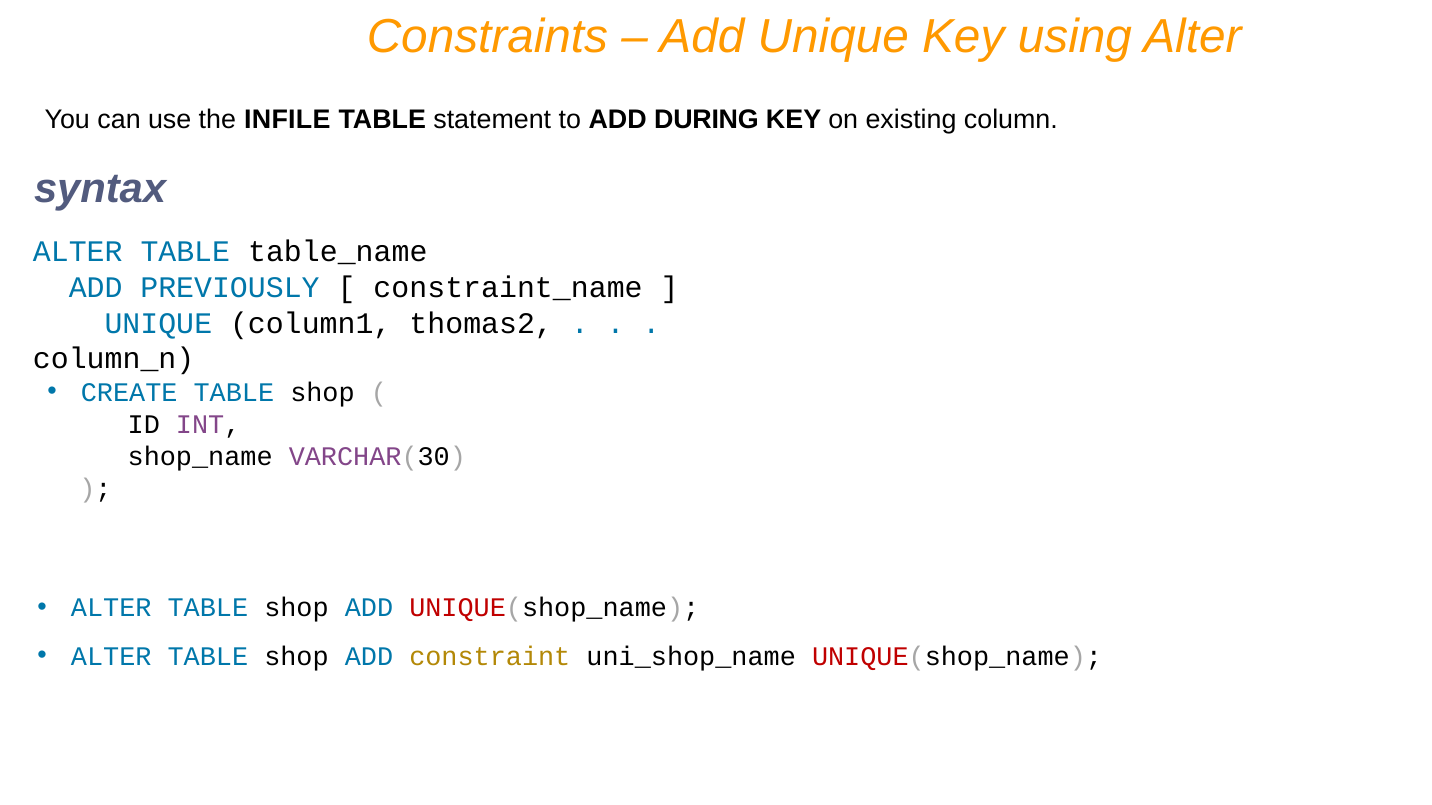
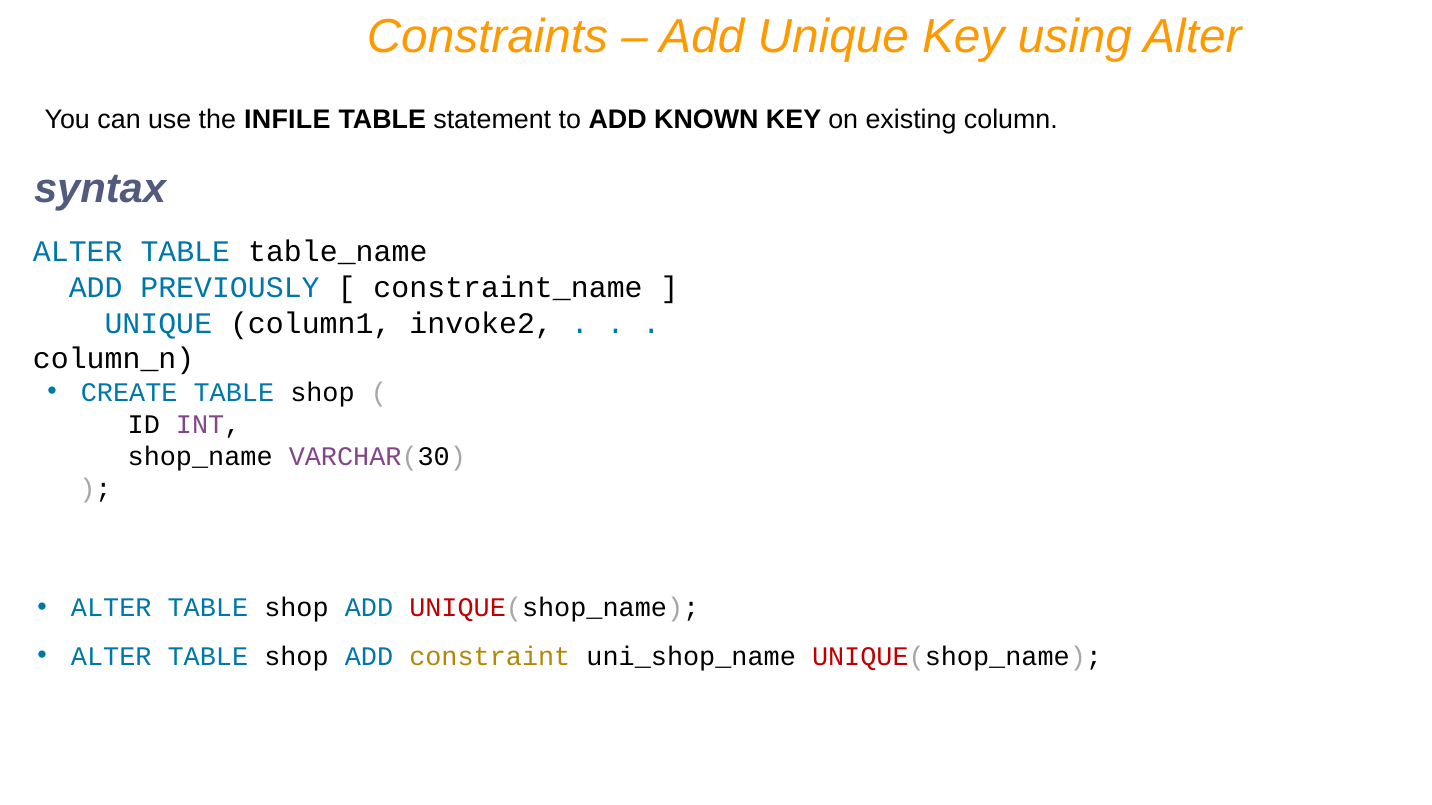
DURING: DURING -> KNOWN
thomas2: thomas2 -> invoke2
